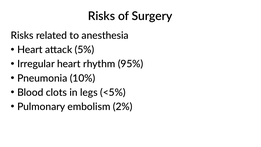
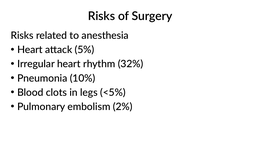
95%: 95% -> 32%
